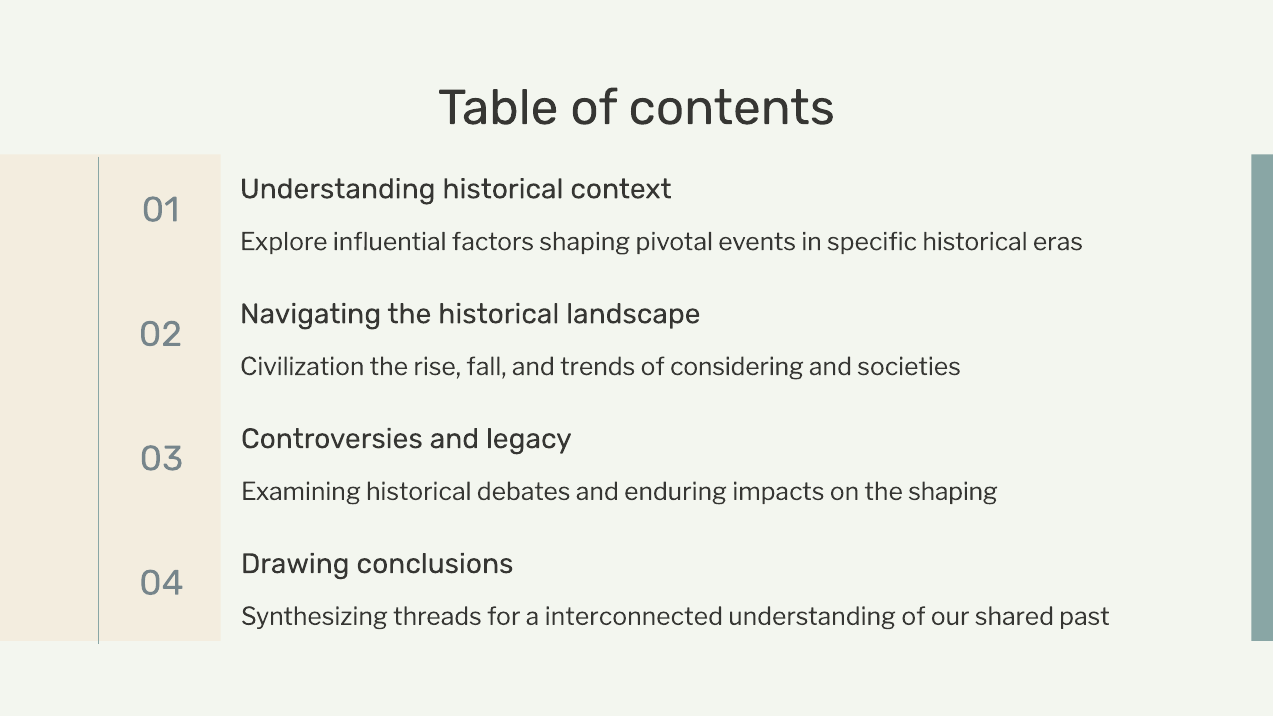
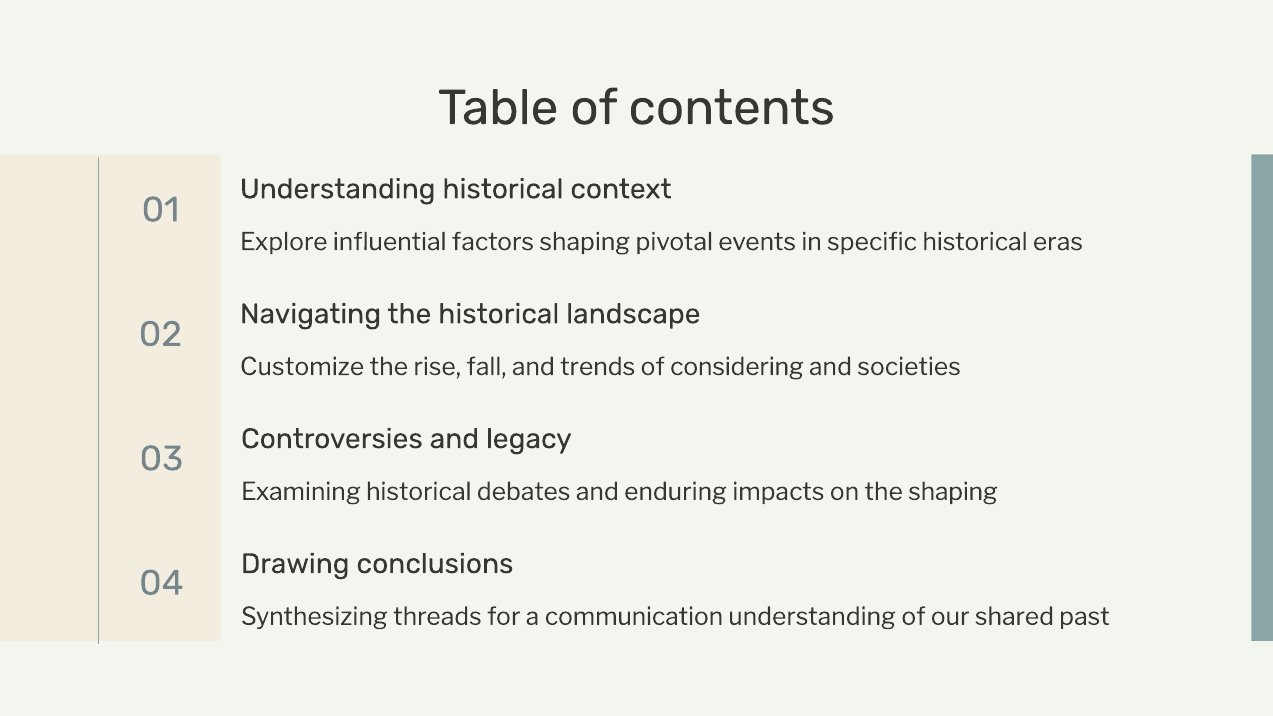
Civilization: Civilization -> Customize
interconnected: interconnected -> communication
